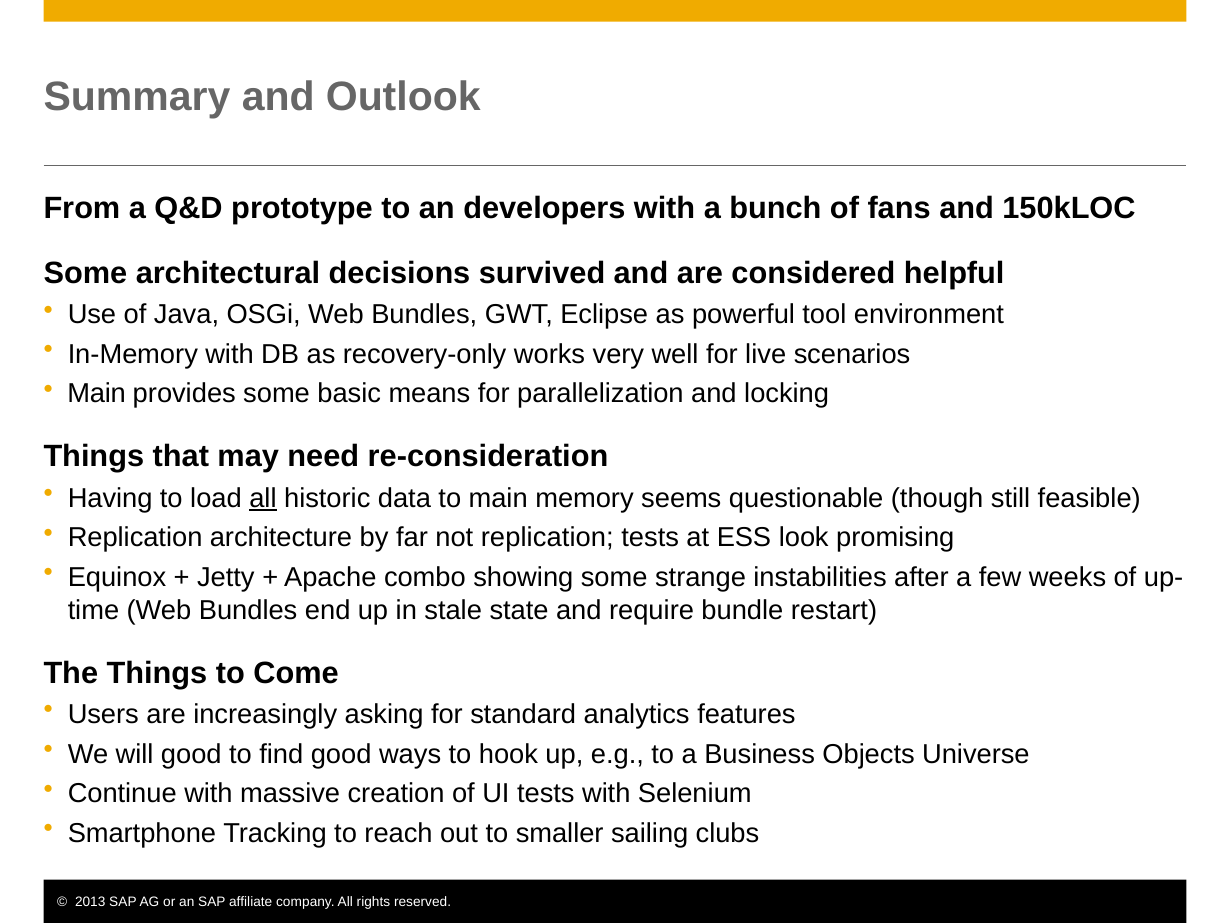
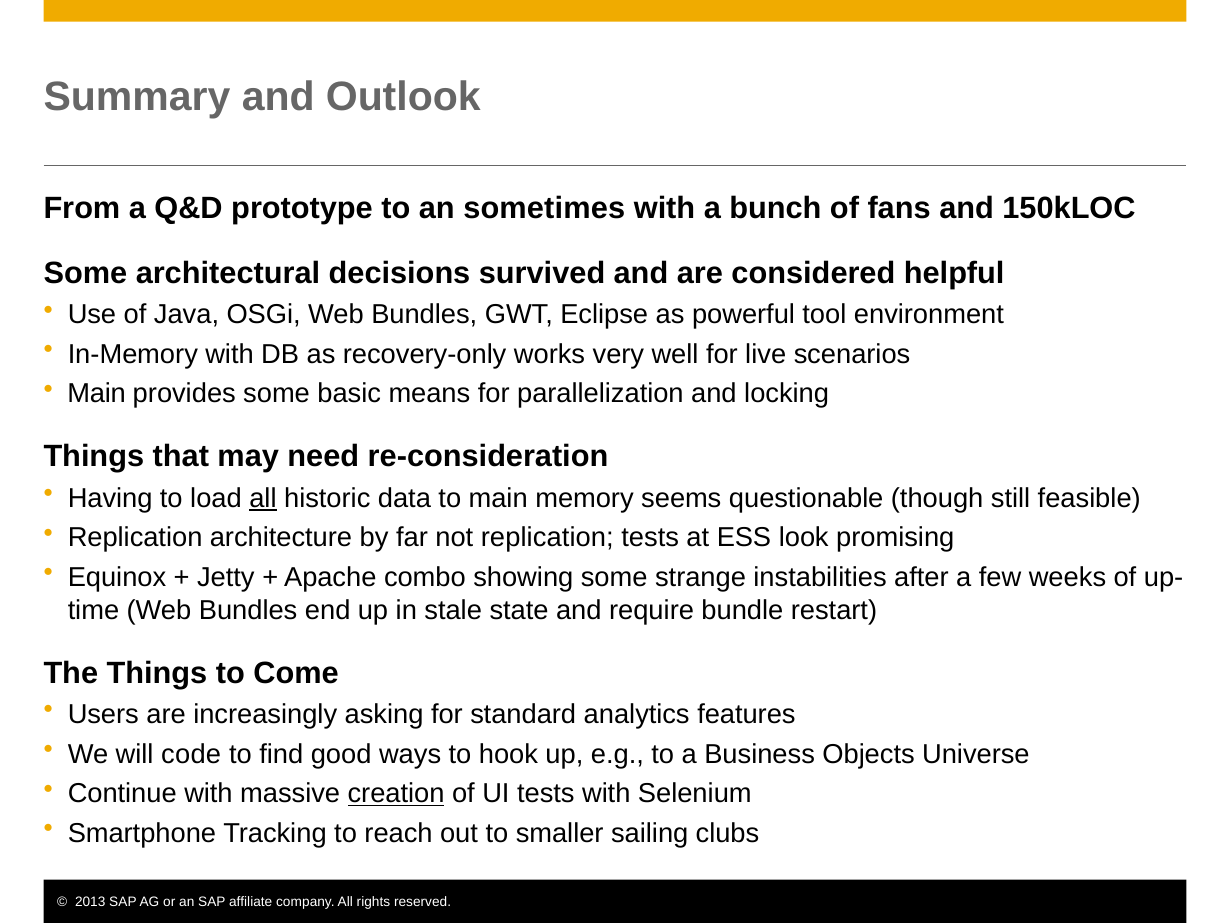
developers: developers -> sometimes
will good: good -> code
creation underline: none -> present
